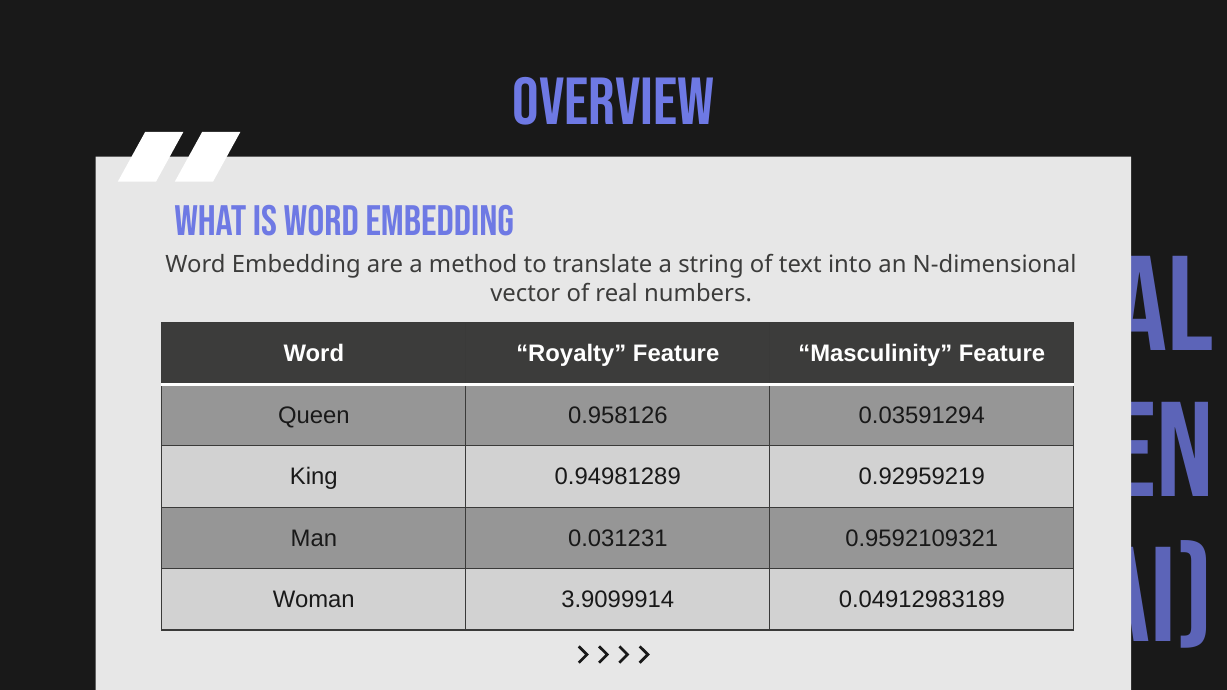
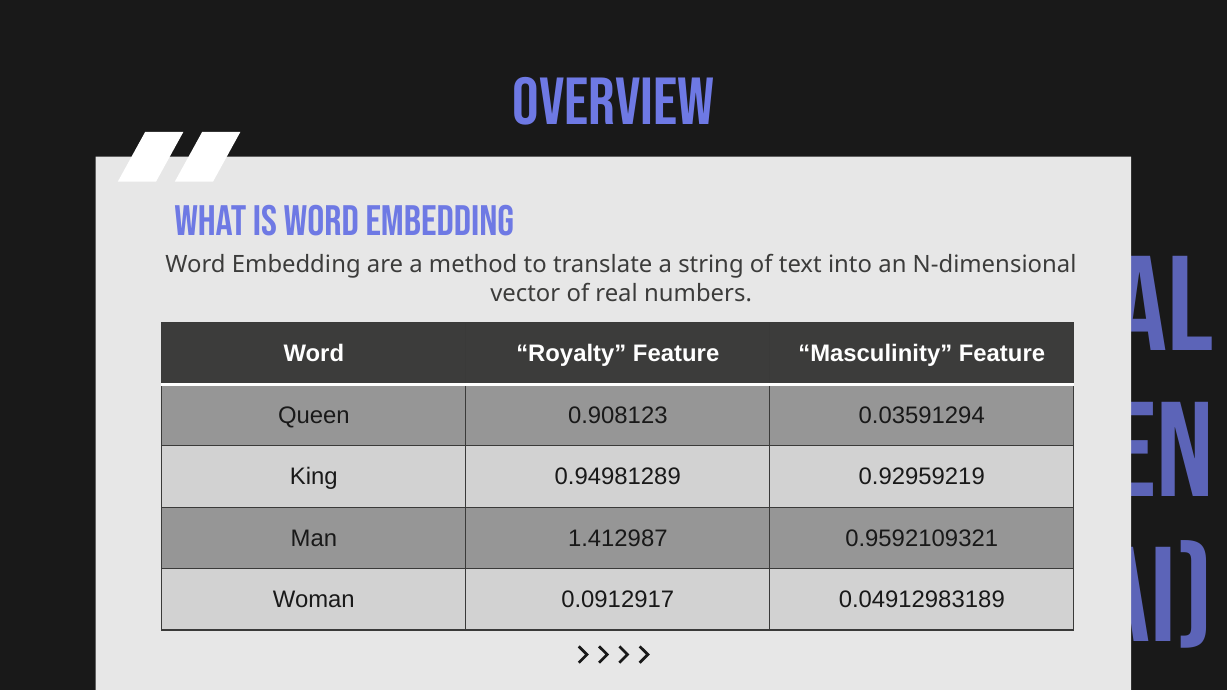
0.958126: 0.958126 -> 0.908123
0.031231: 0.031231 -> 1.412987
3.9099914: 3.9099914 -> 0.0912917
